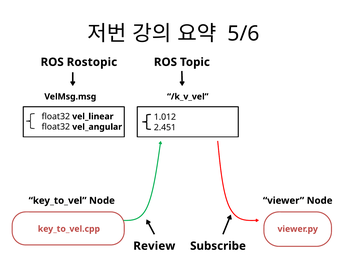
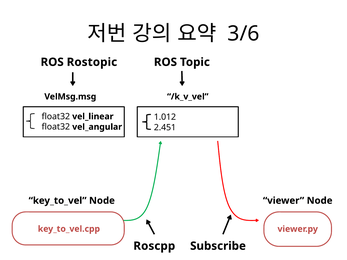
5/6: 5/6 -> 3/6
Review: Review -> Roscpp
